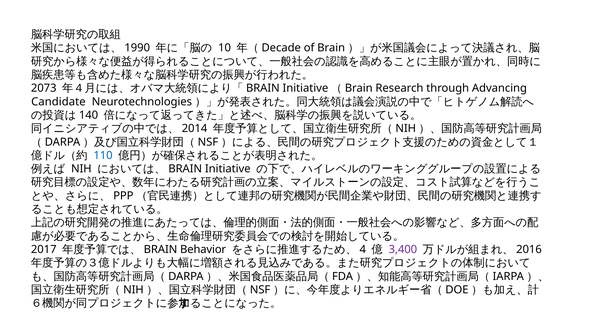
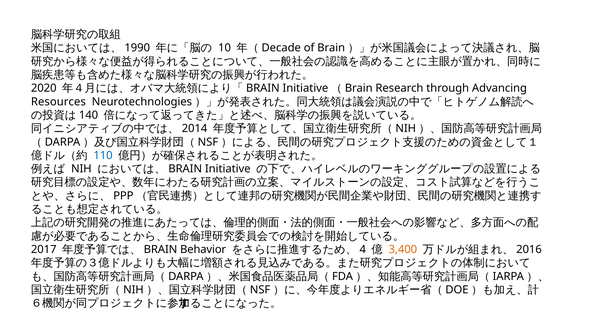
2073: 2073 -> 2020
Candidate: Candidate -> Resources
3,400 colour: purple -> orange
